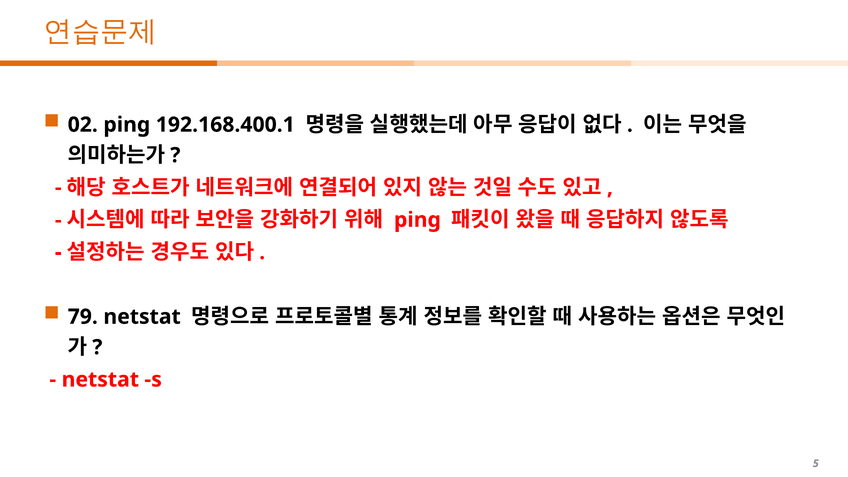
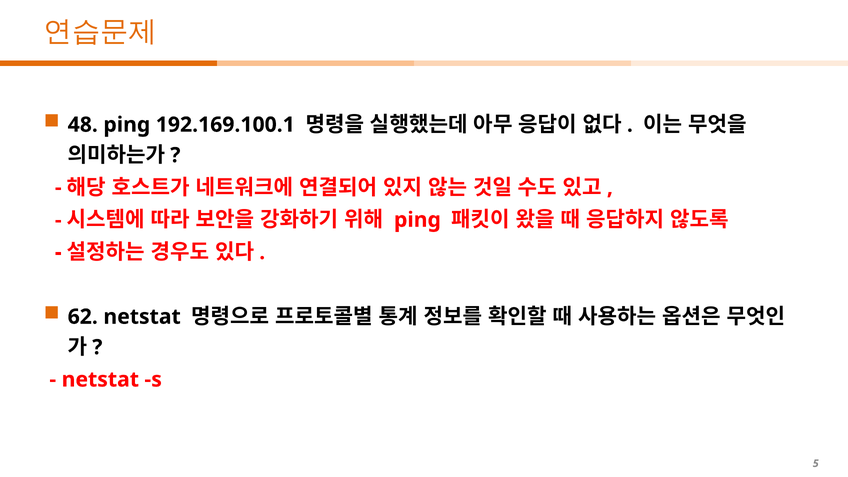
02: 02 -> 48
192.168.400.1: 192.168.400.1 -> 192.169.100.1
79: 79 -> 62
